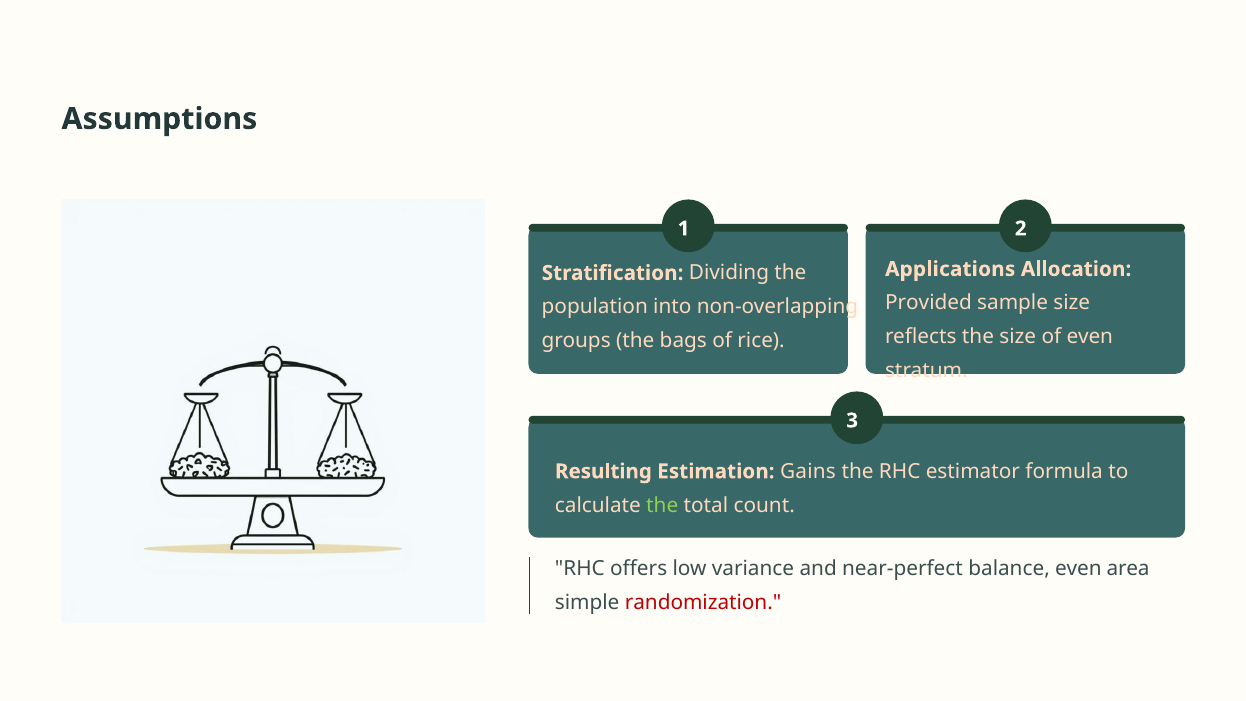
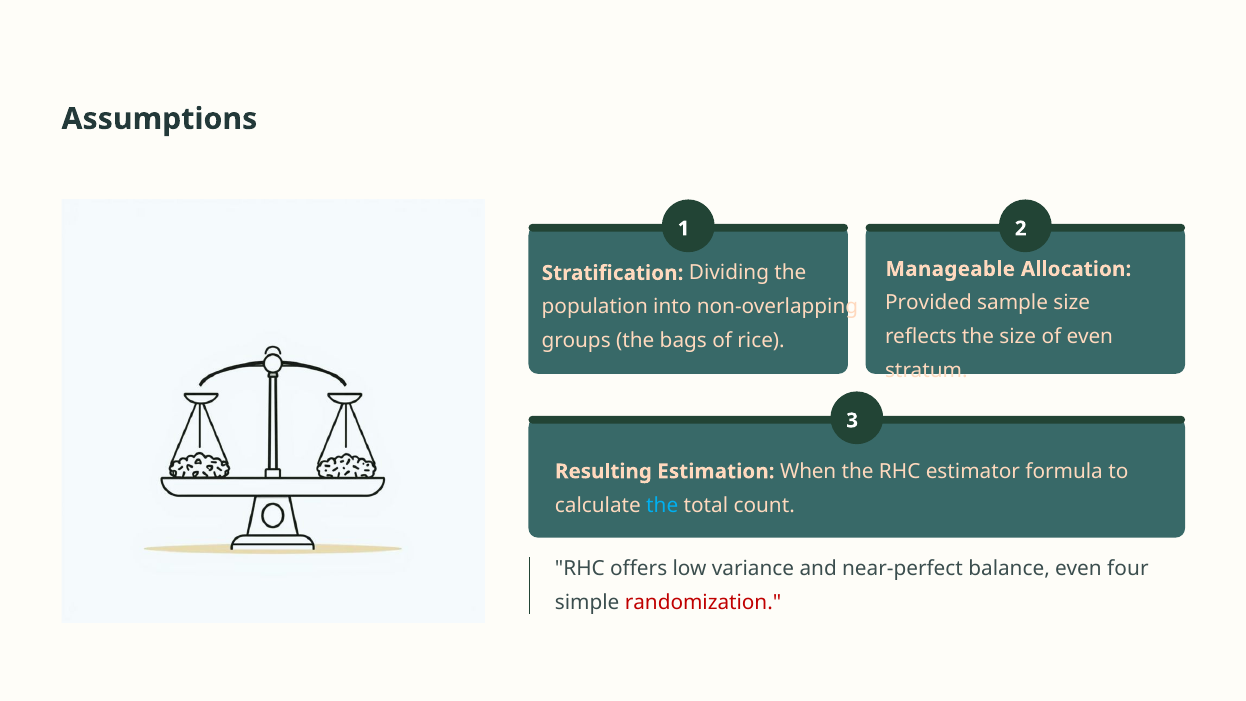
Applications: Applications -> Manageable
Gains: Gains -> When
the at (662, 505) colour: light green -> light blue
area: area -> four
